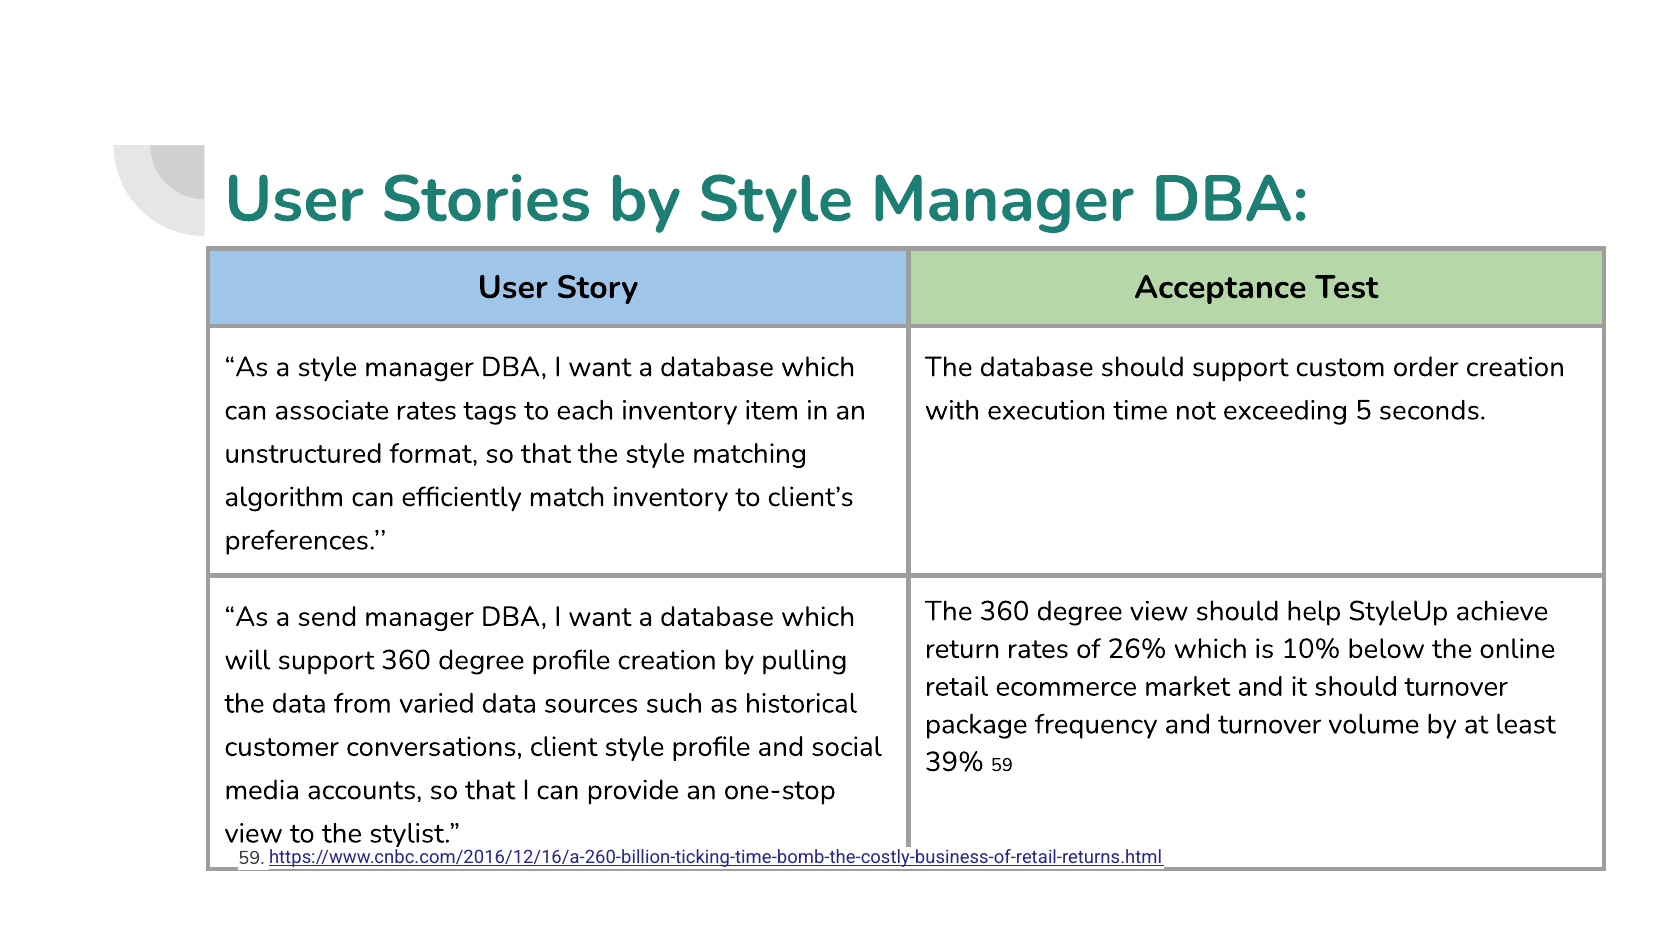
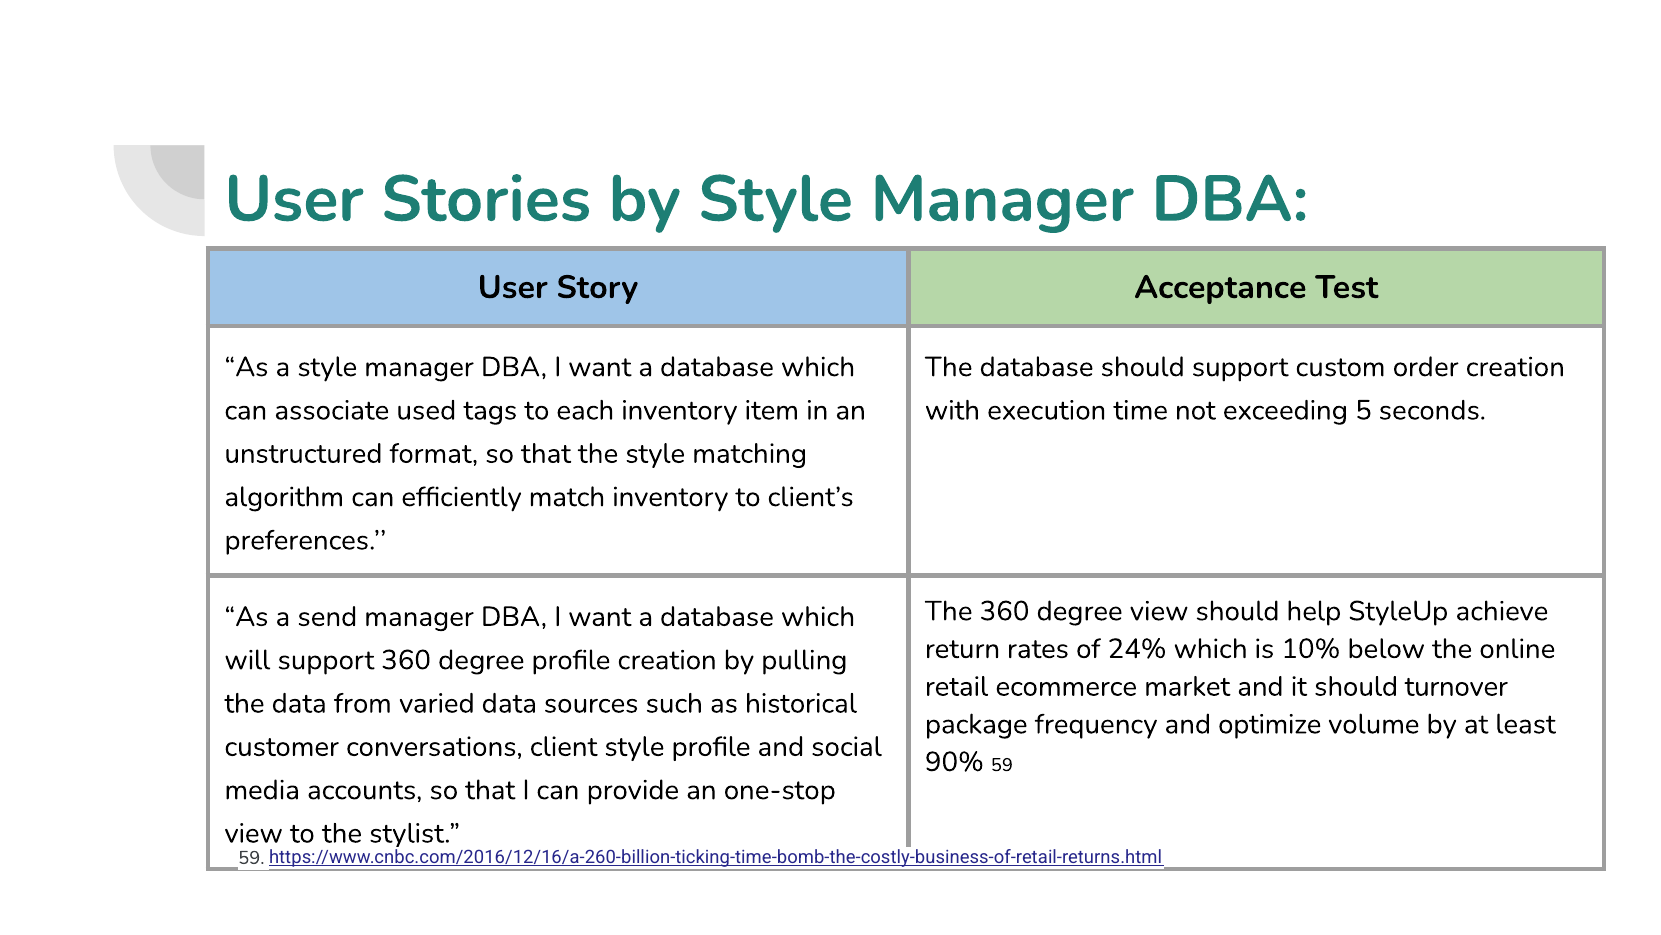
associate rates: rates -> used
26%: 26% -> 24%
and turnover: turnover -> optimize
39%: 39% -> 90%
